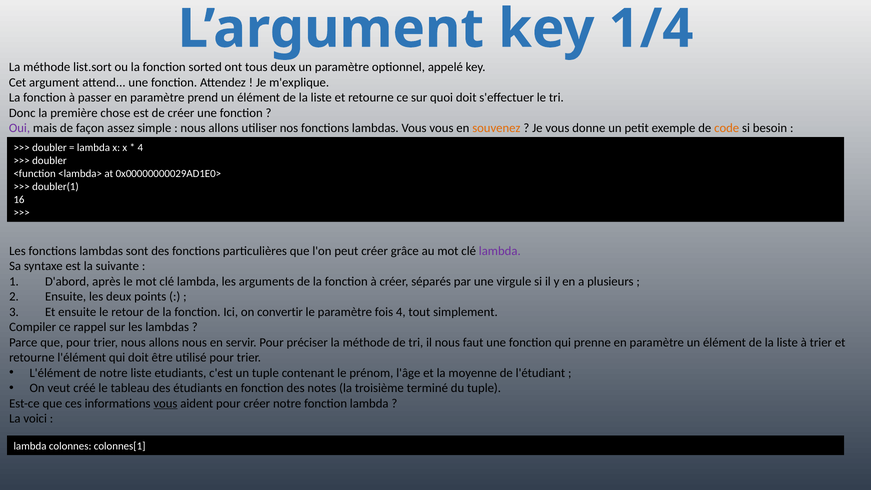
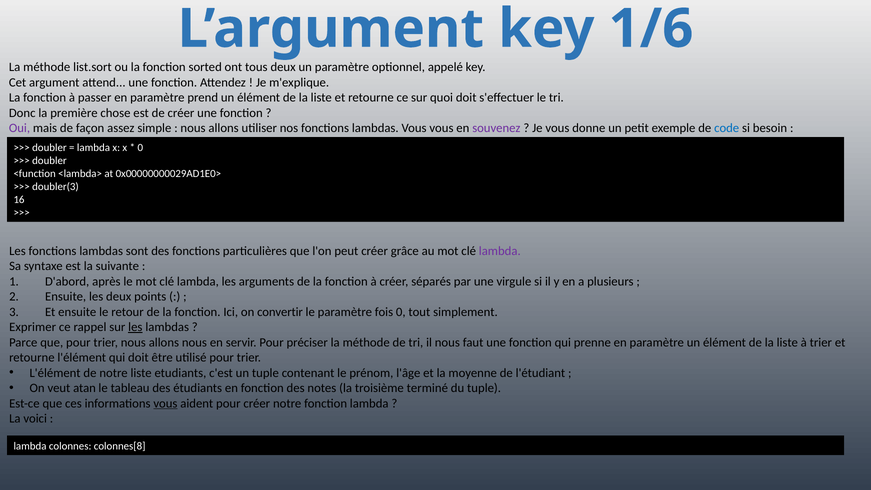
1/4: 1/4 -> 1/6
souvenez colour: orange -> purple
code colour: orange -> blue
4 at (140, 148): 4 -> 0
doubler(1: doubler(1 -> doubler(3
fois 4: 4 -> 0
Compiler: Compiler -> Exprimer
les at (135, 327) underline: none -> present
créé: créé -> atan
colonnes[1: colonnes[1 -> colonnes[8
